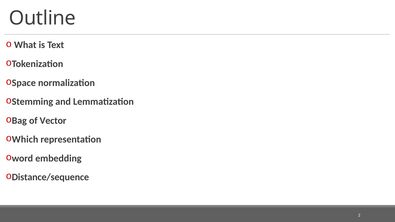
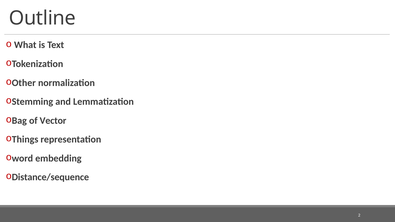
Space: Space -> Other
Which: Which -> Things
